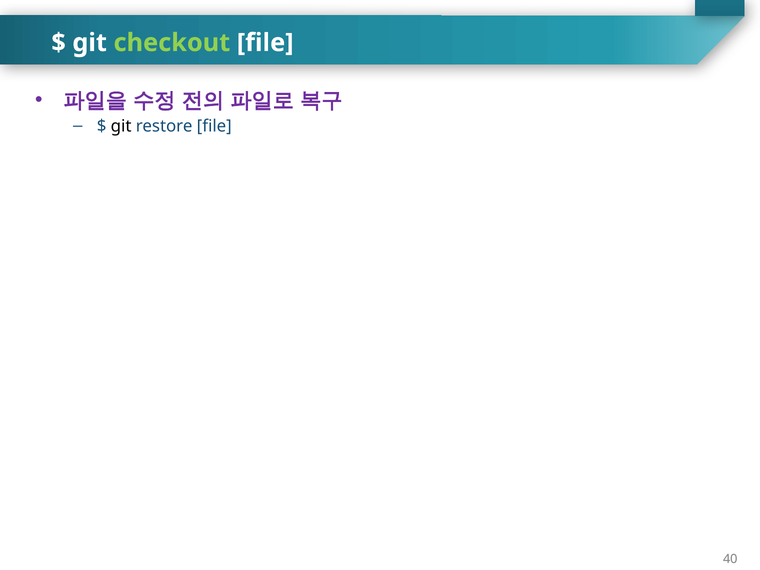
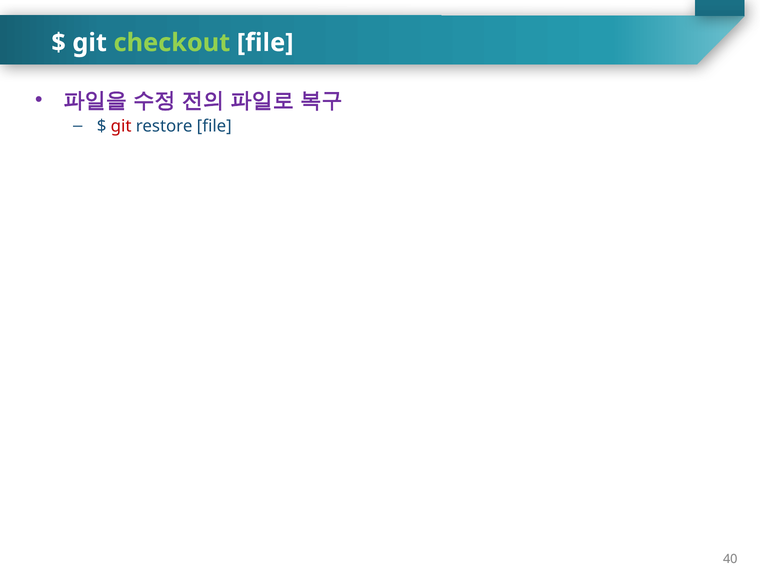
git at (121, 126) colour: black -> red
